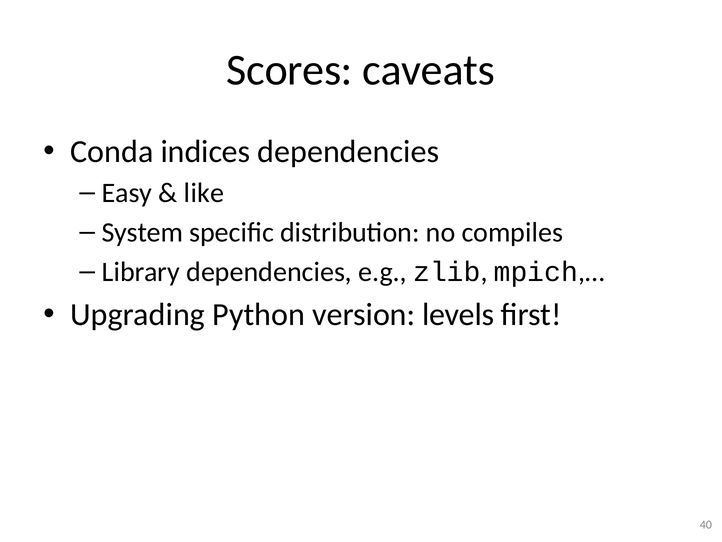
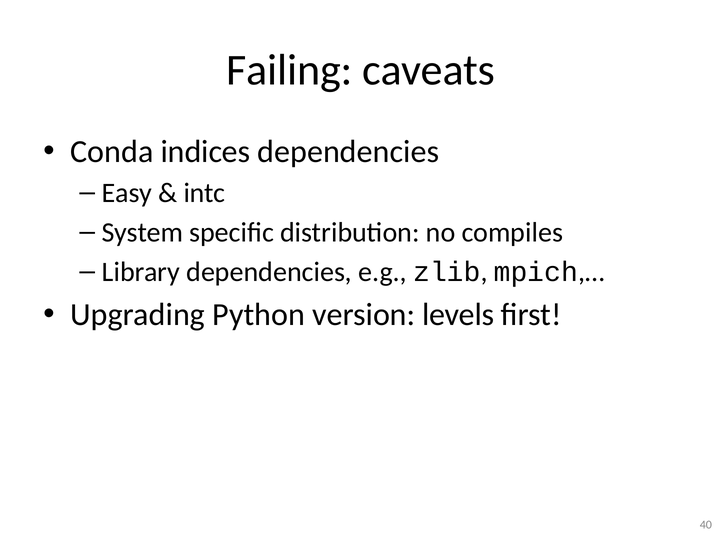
Scores: Scores -> Failing
like: like -> intc
